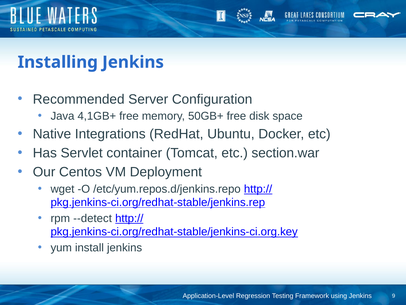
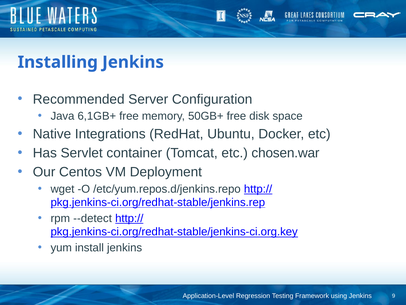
4,1GB+: 4,1GB+ -> 6,1GB+
section.war: section.war -> chosen.war
